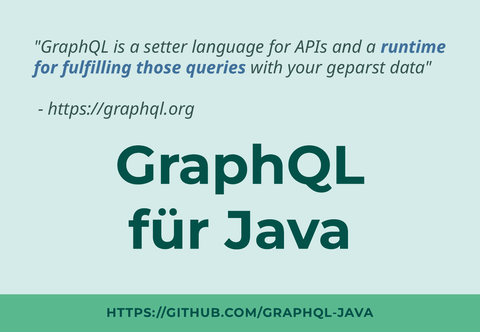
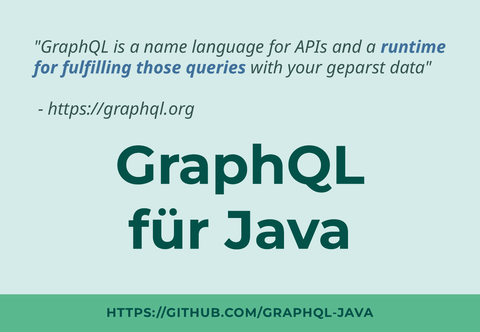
setter: setter -> name
